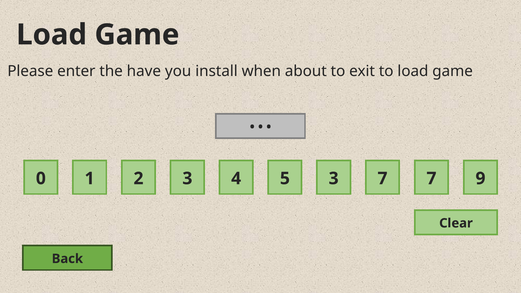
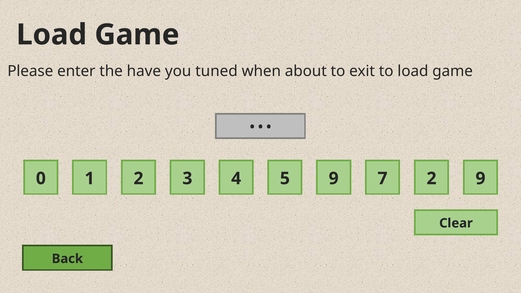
install: install -> tuned
1 3: 3 -> 9
7 7: 7 -> 2
